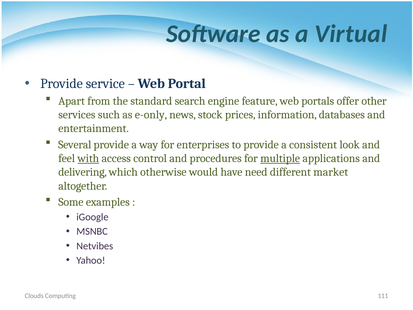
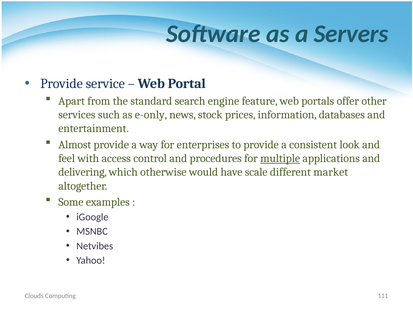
Virtual: Virtual -> Servers
Several: Several -> Almost
with underline: present -> none
need: need -> scale
